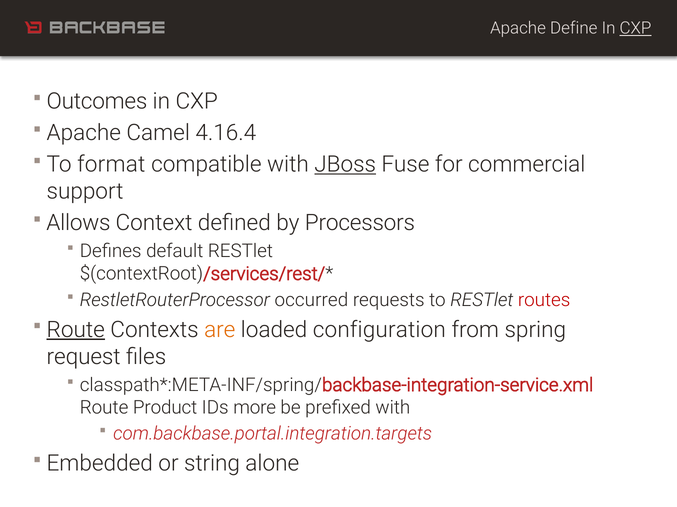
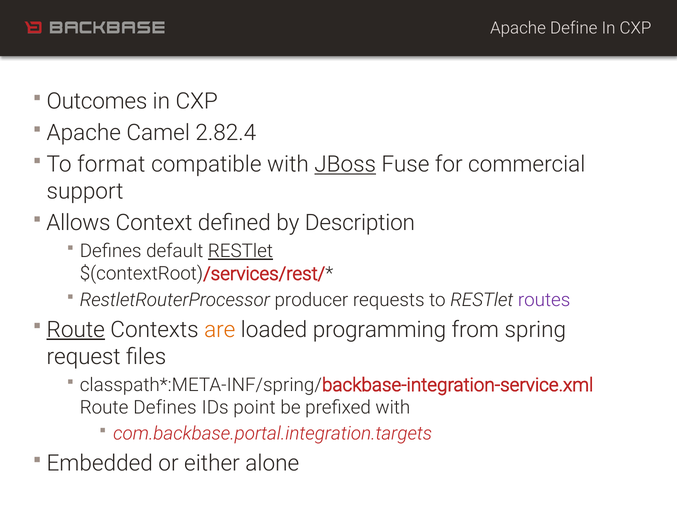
CXP at (635, 28) underline: present -> none
4.16.4: 4.16.4 -> 2.82.4
Processors: Processors -> Description
RESTlet at (240, 252) underline: none -> present
occurred: occurred -> producer
routes colour: red -> purple
configuration: configuration -> programming
Route Product: Product -> Defines
more: more -> point
string: string -> either
